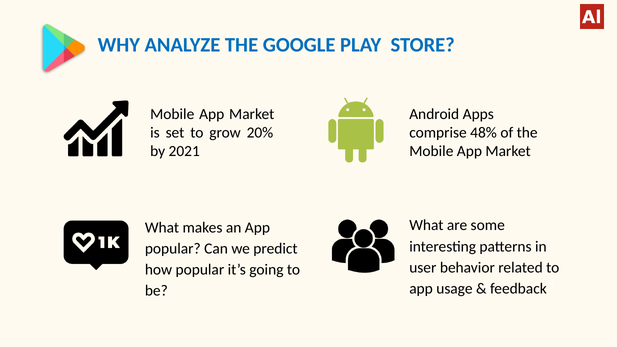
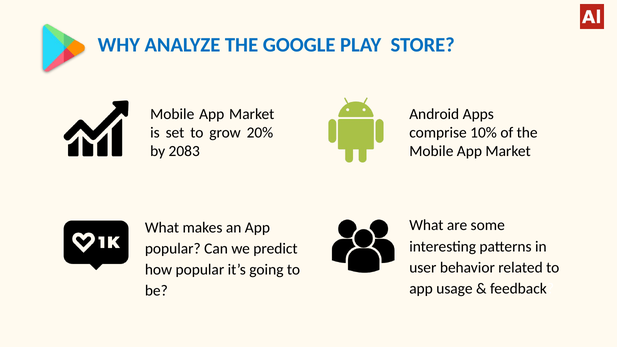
48%: 48% -> 10%
2021: 2021 -> 2083
